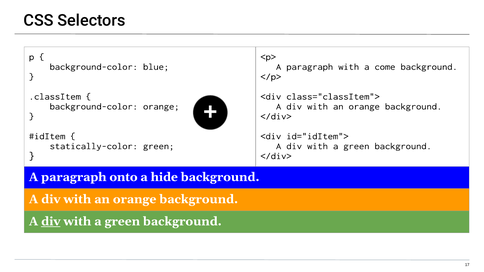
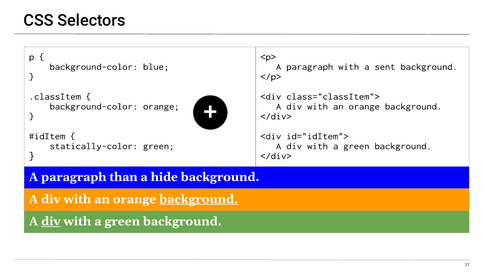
come: come -> sent
onto: onto -> than
background at (199, 199) underline: none -> present
